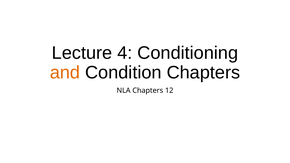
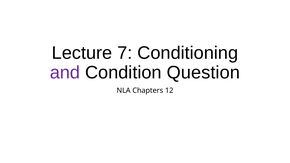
4: 4 -> 7
and colour: orange -> purple
Condition Chapters: Chapters -> Question
